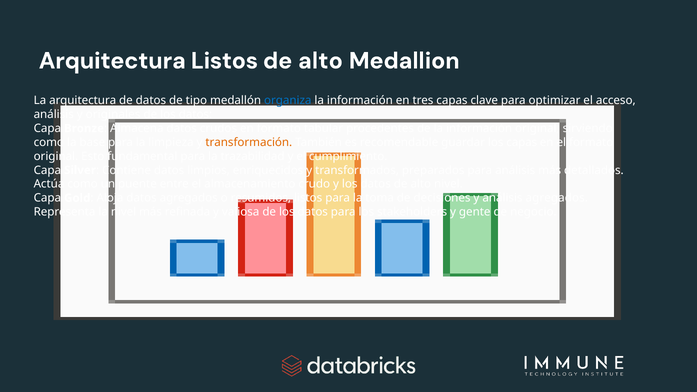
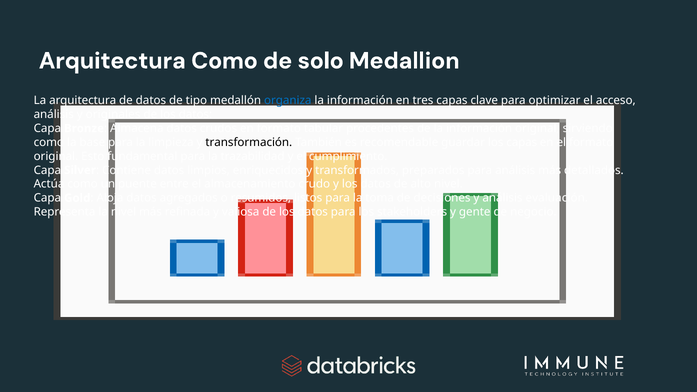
Arquitectura Listos: Listos -> Como
alto at (320, 61): alto -> solo
transformación colour: orange -> black
análisis agregados: agregados -> evaluación
